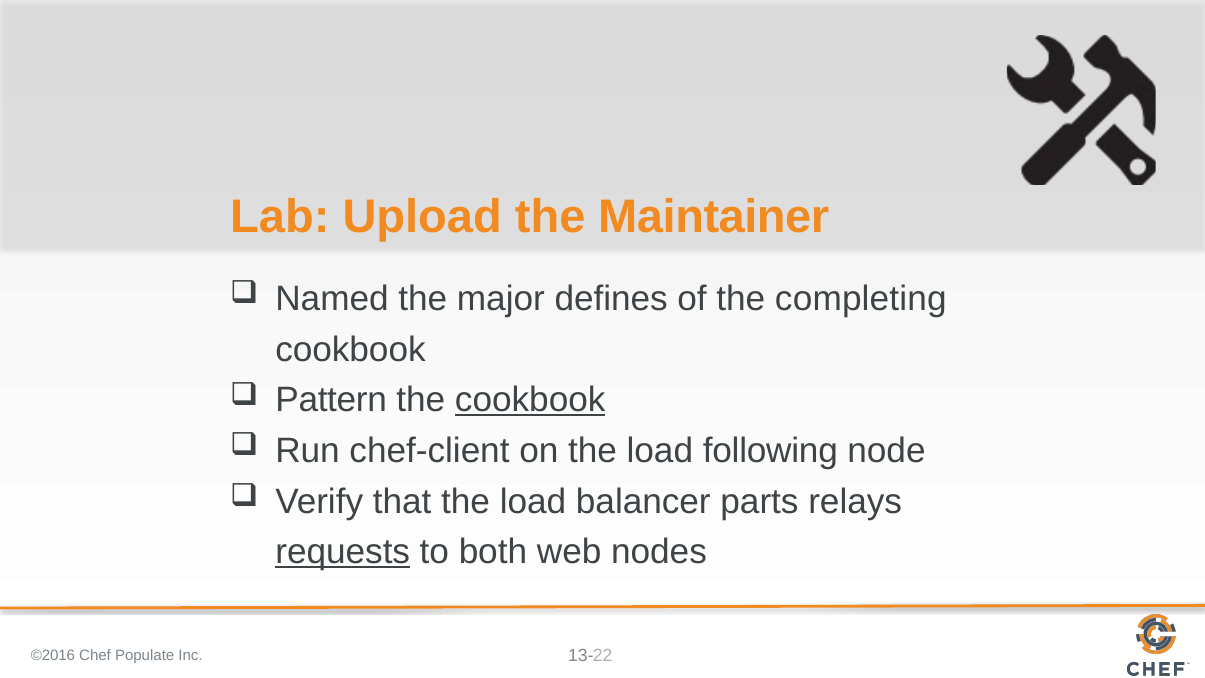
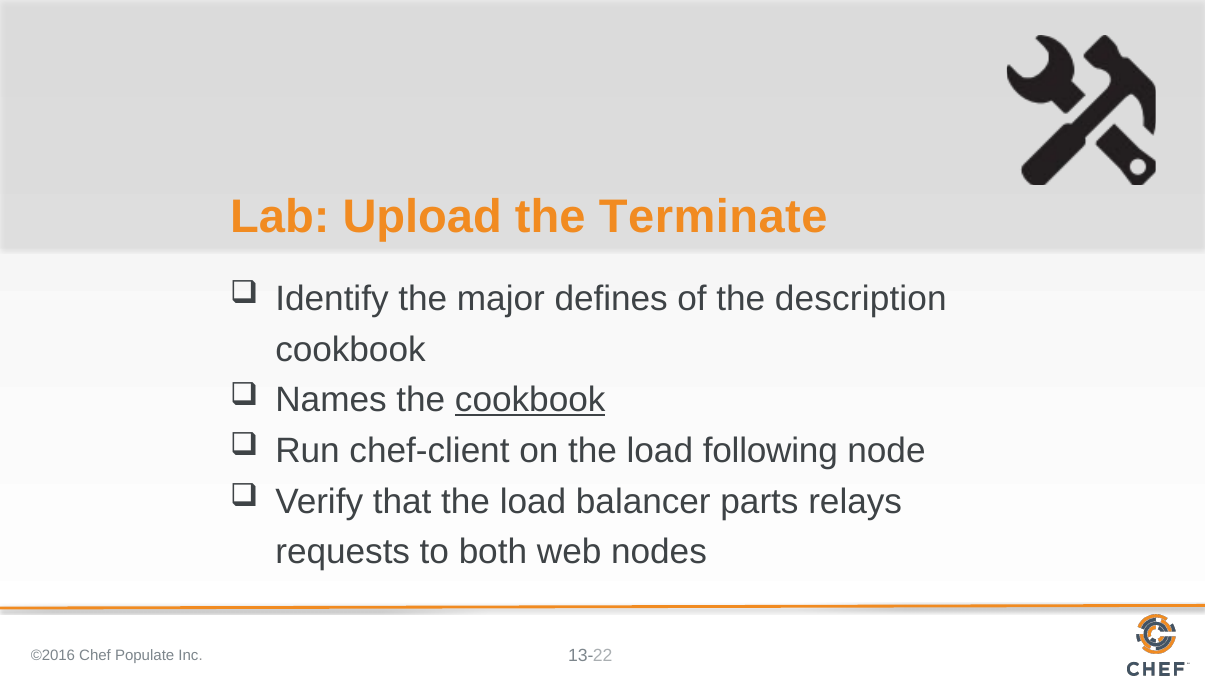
Maintainer: Maintainer -> Terminate
Named: Named -> Identify
completing: completing -> description
Pattern: Pattern -> Names
requests underline: present -> none
